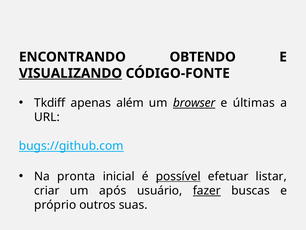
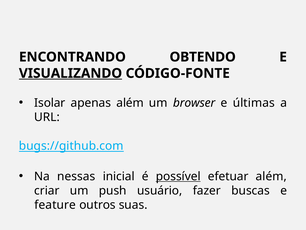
Tkdiff: Tkdiff -> Isolar
browser underline: present -> none
pronta: pronta -> nessas
efetuar listar: listar -> além
após: após -> push
fazer underline: present -> none
próprio: próprio -> feature
